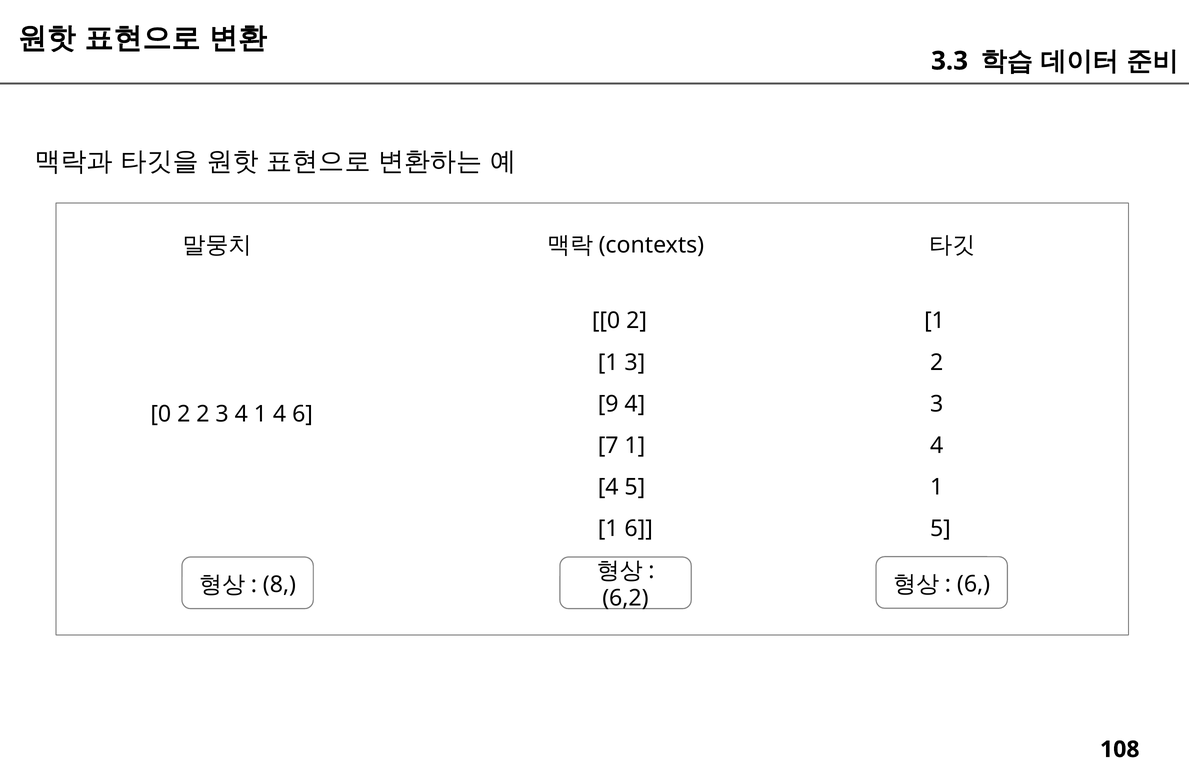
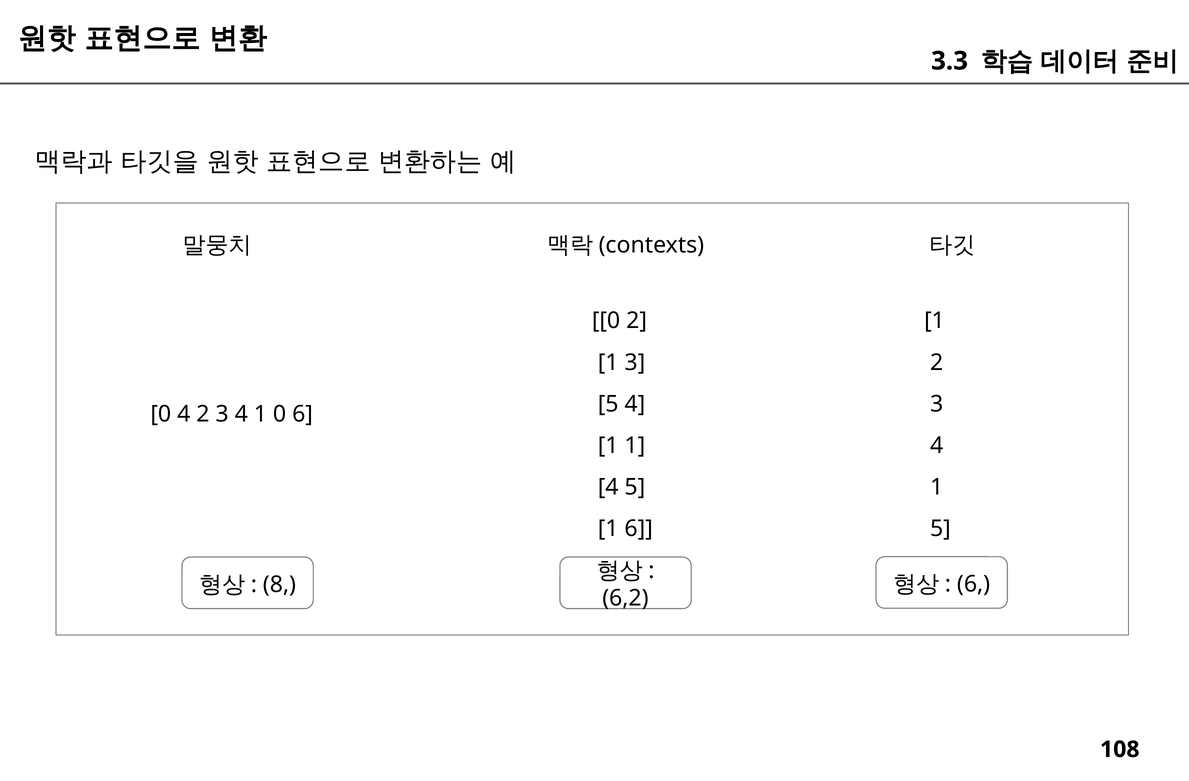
9 at (608, 404): 9 -> 5
2 at (184, 414): 2 -> 4
4 1 4: 4 -> 0
7 at (608, 446): 7 -> 1
